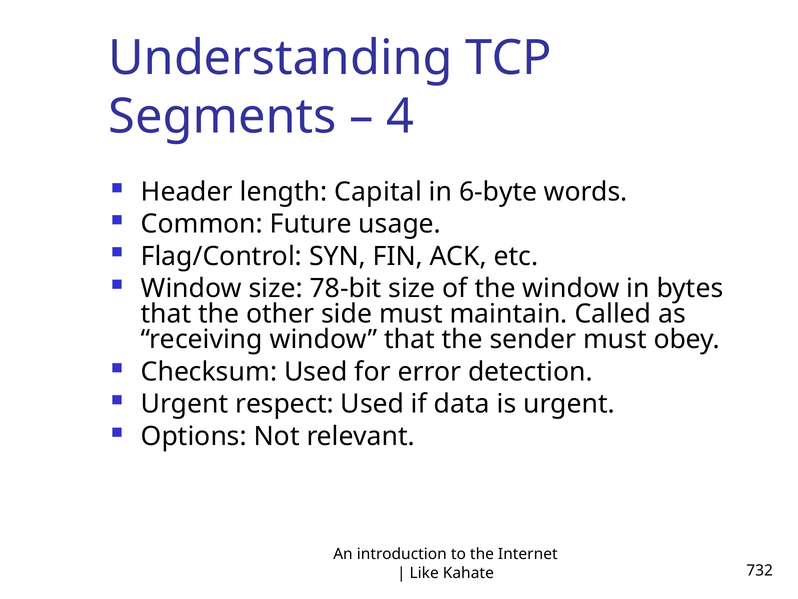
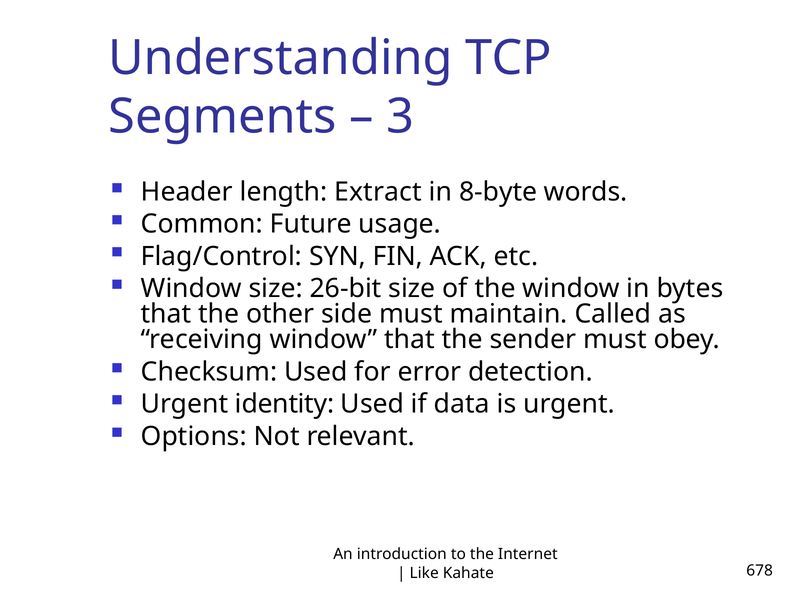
4: 4 -> 3
Capital: Capital -> Extract
6-byte: 6-byte -> 8-byte
78-bit: 78-bit -> 26-bit
respect: respect -> identity
732: 732 -> 678
